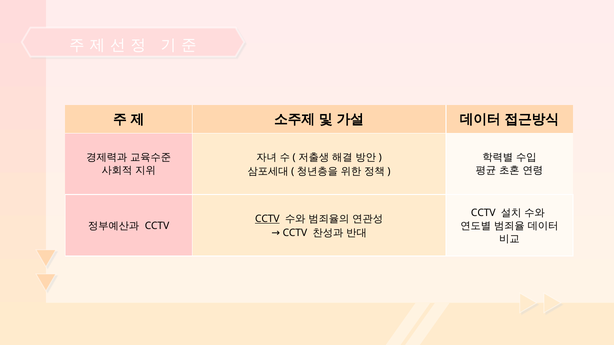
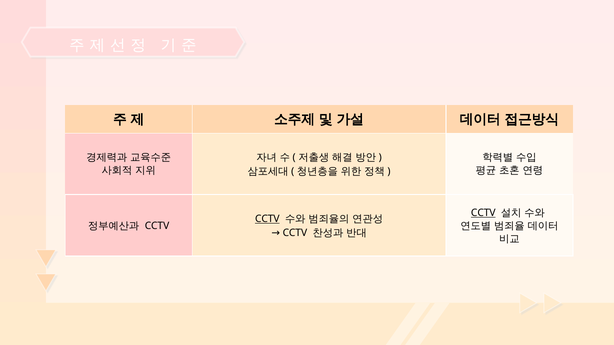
CCTV at (483, 213) underline: none -> present
